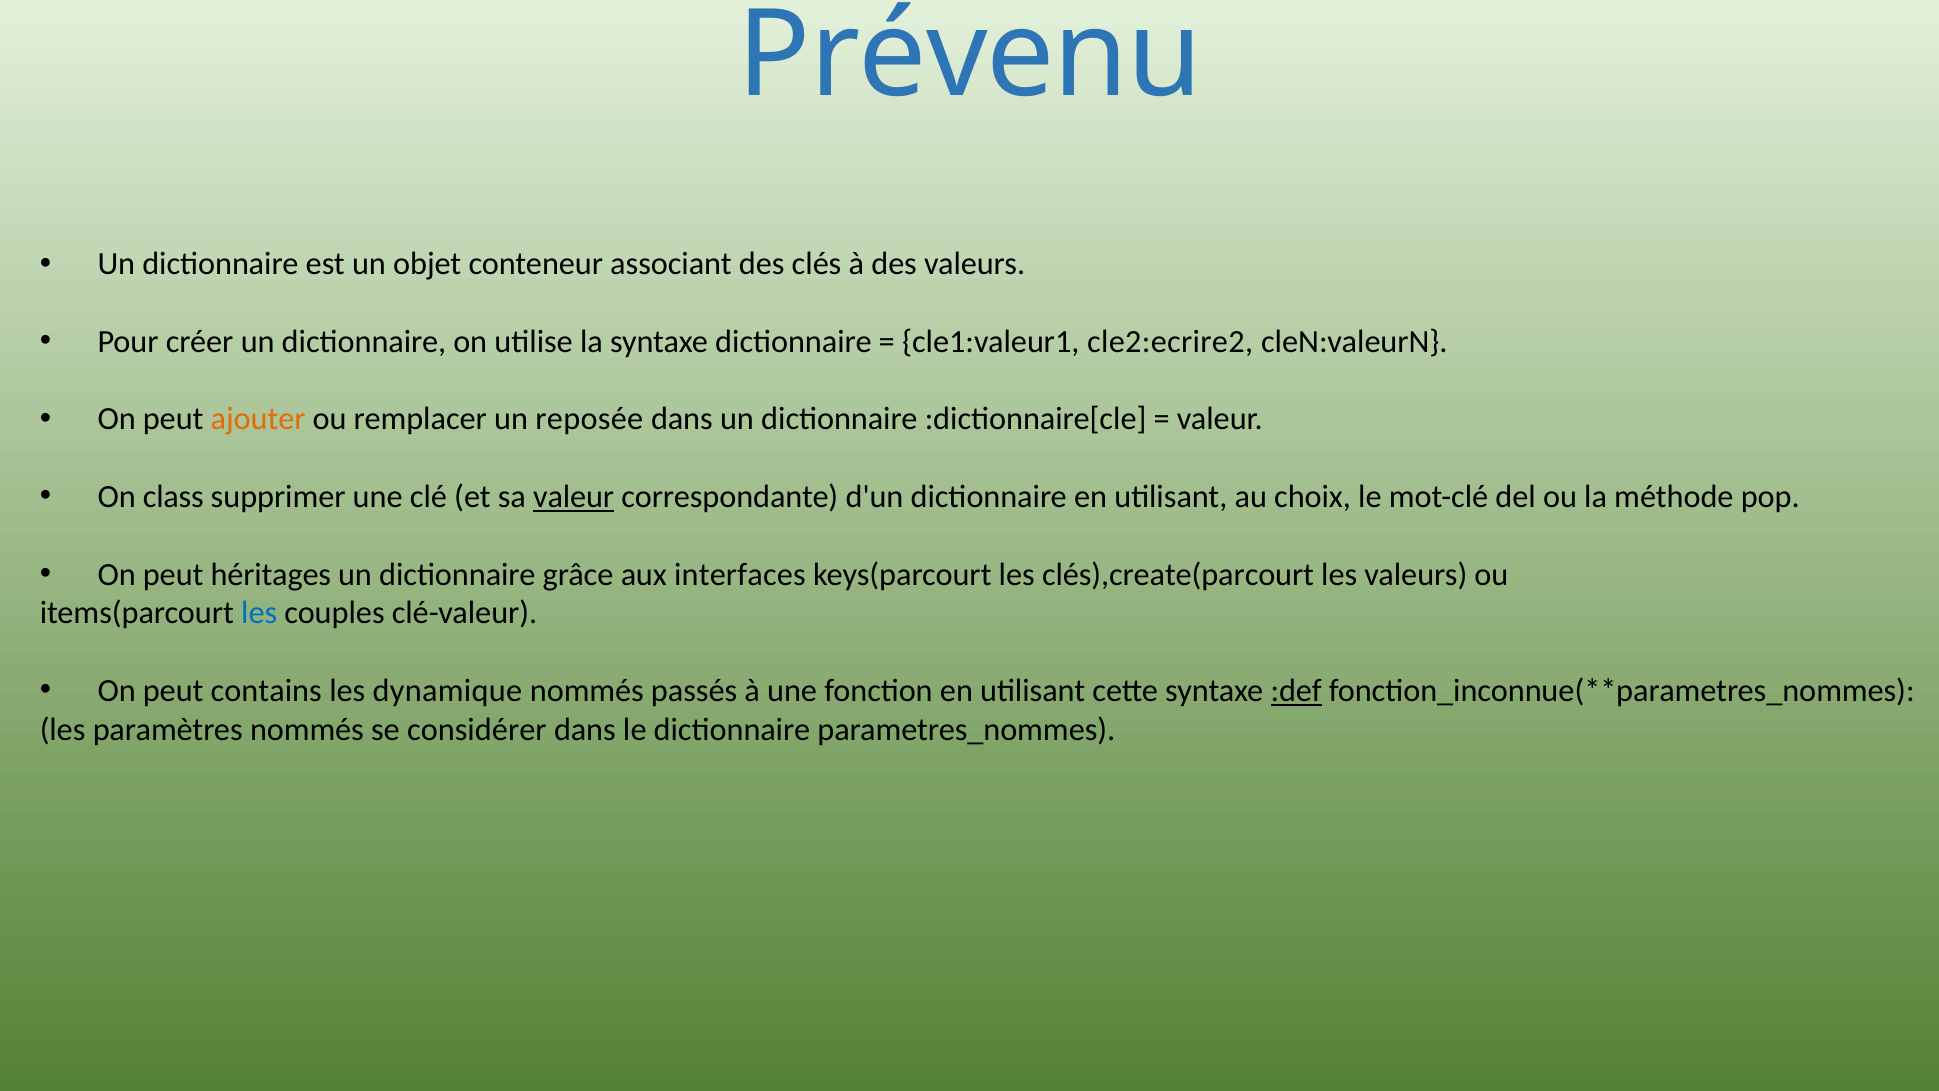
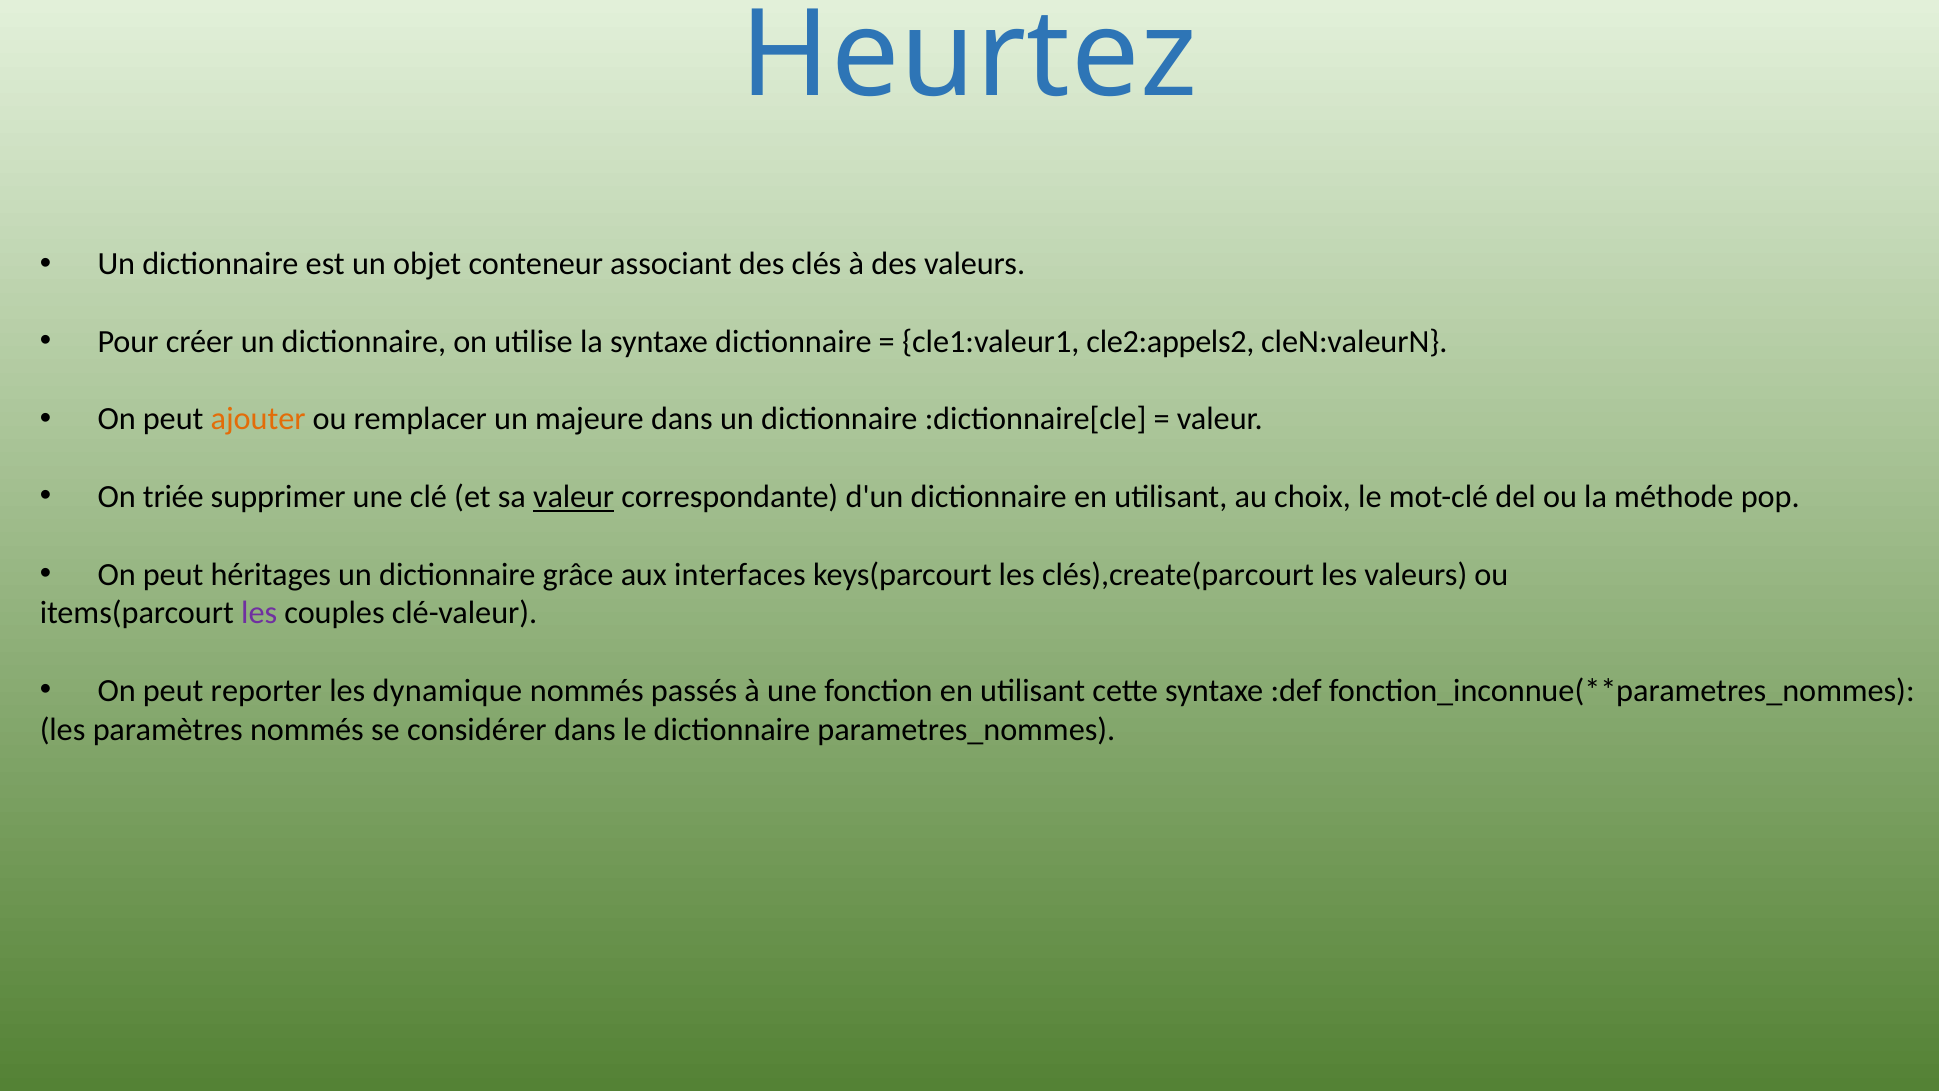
Prévenu: Prévenu -> Heurtez
cle2:ecrire2: cle2:ecrire2 -> cle2:appels2
reposée: reposée -> majeure
class: class -> triée
les at (259, 613) colour: blue -> purple
contains: contains -> reporter
:def underline: present -> none
